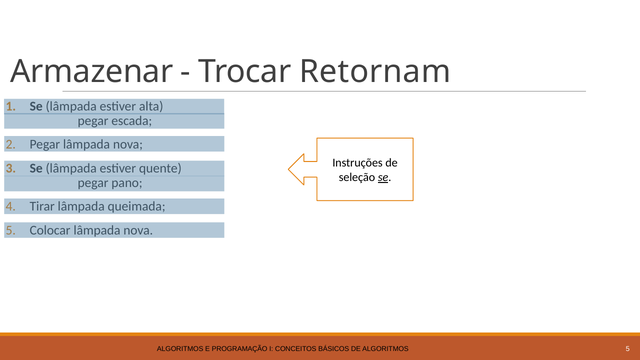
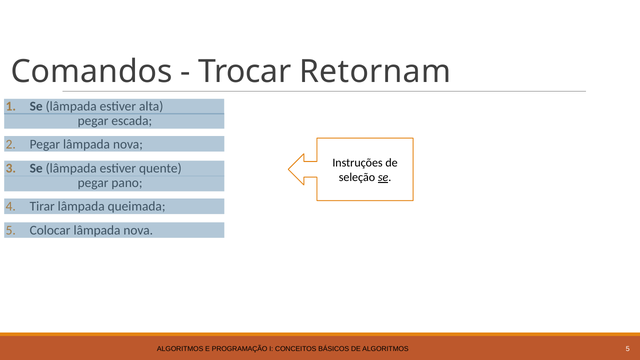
Armazenar: Armazenar -> Comandos
